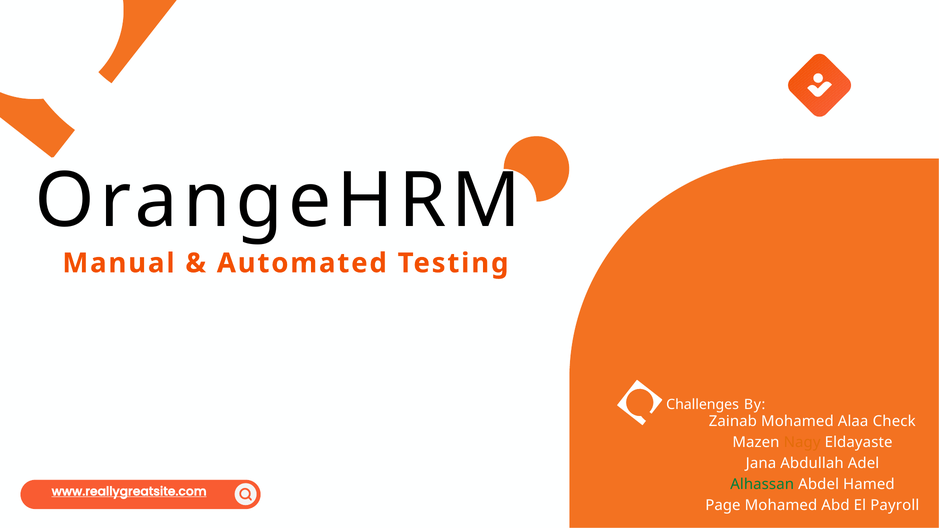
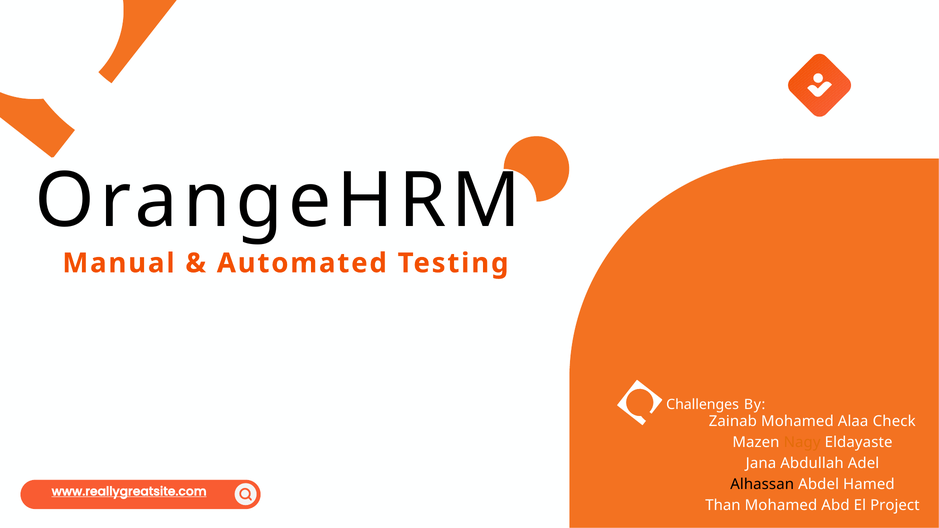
Alhassan colour: green -> black
Page: Page -> Than
Payroll: Payroll -> Project
